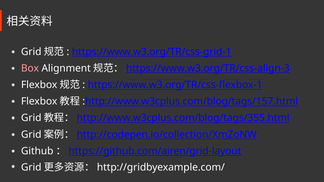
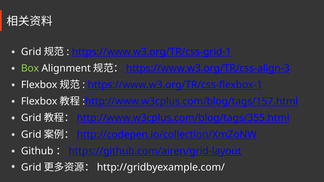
Box colour: pink -> light green
